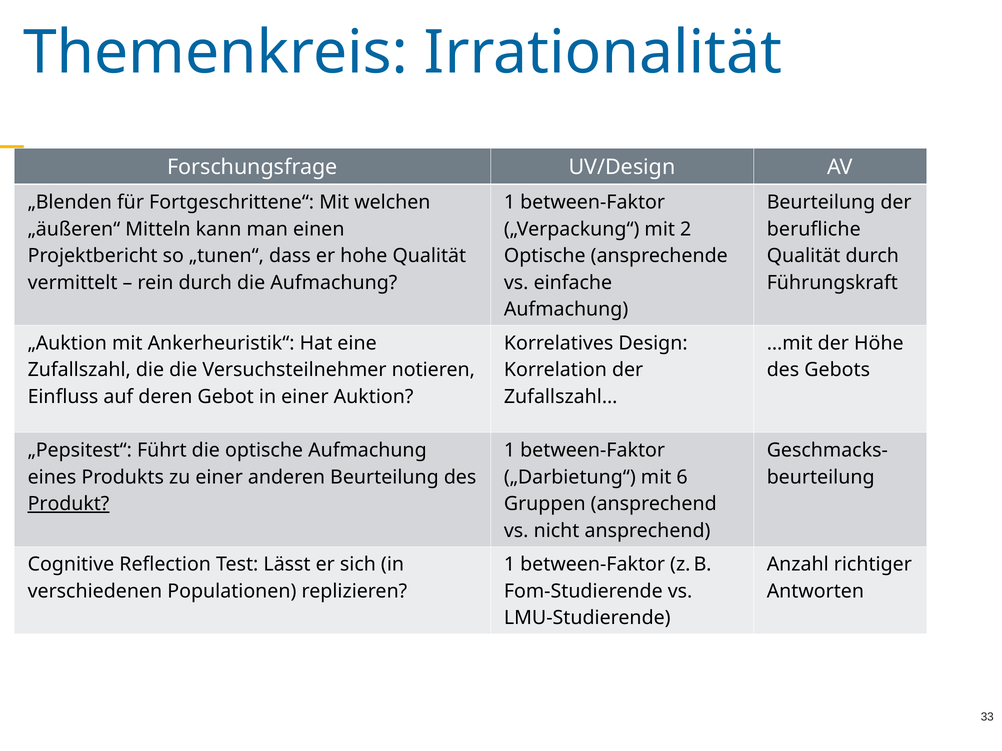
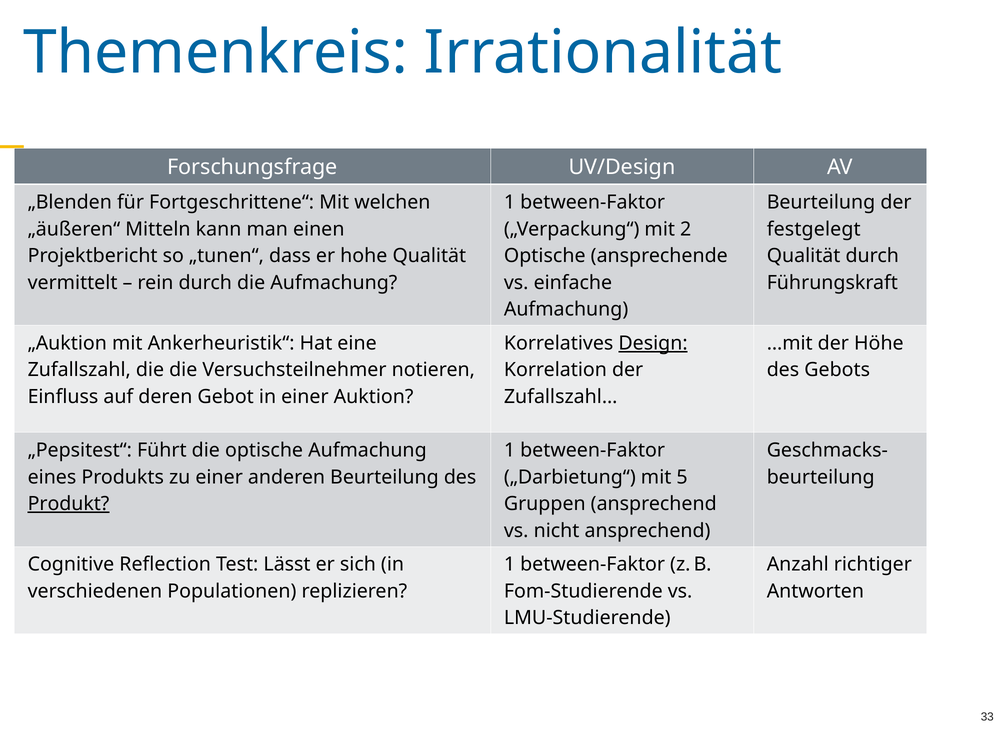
berufliche: berufliche -> festgelegt
Design underline: none -> present
6: 6 -> 5
